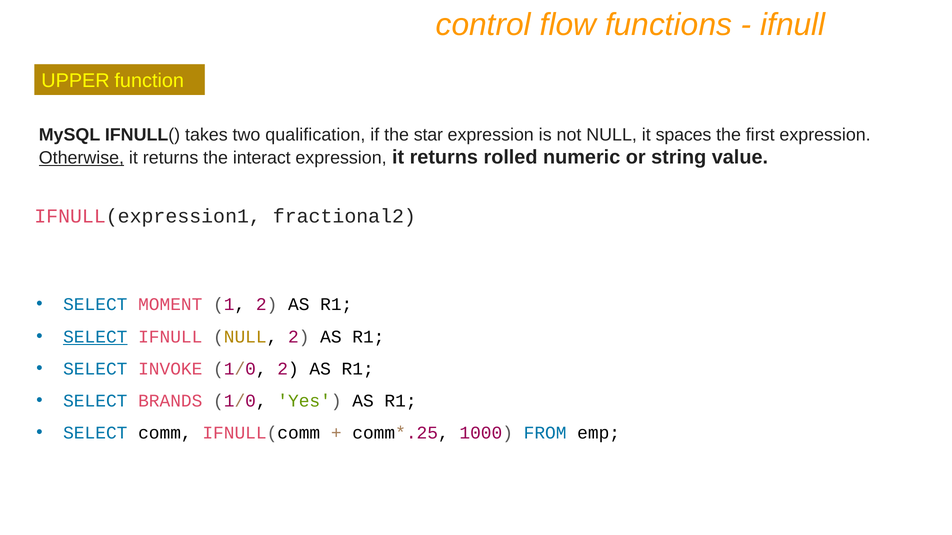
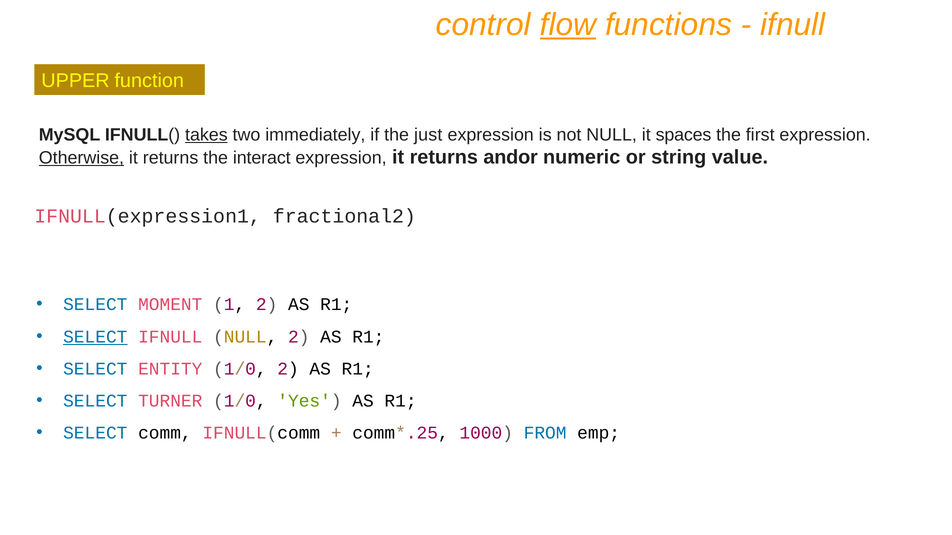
flow underline: none -> present
takes underline: none -> present
qualification: qualification -> immediately
star: star -> just
rolled: rolled -> andor
INVOKE: INVOKE -> ENTITY
BRANDS: BRANDS -> TURNER
